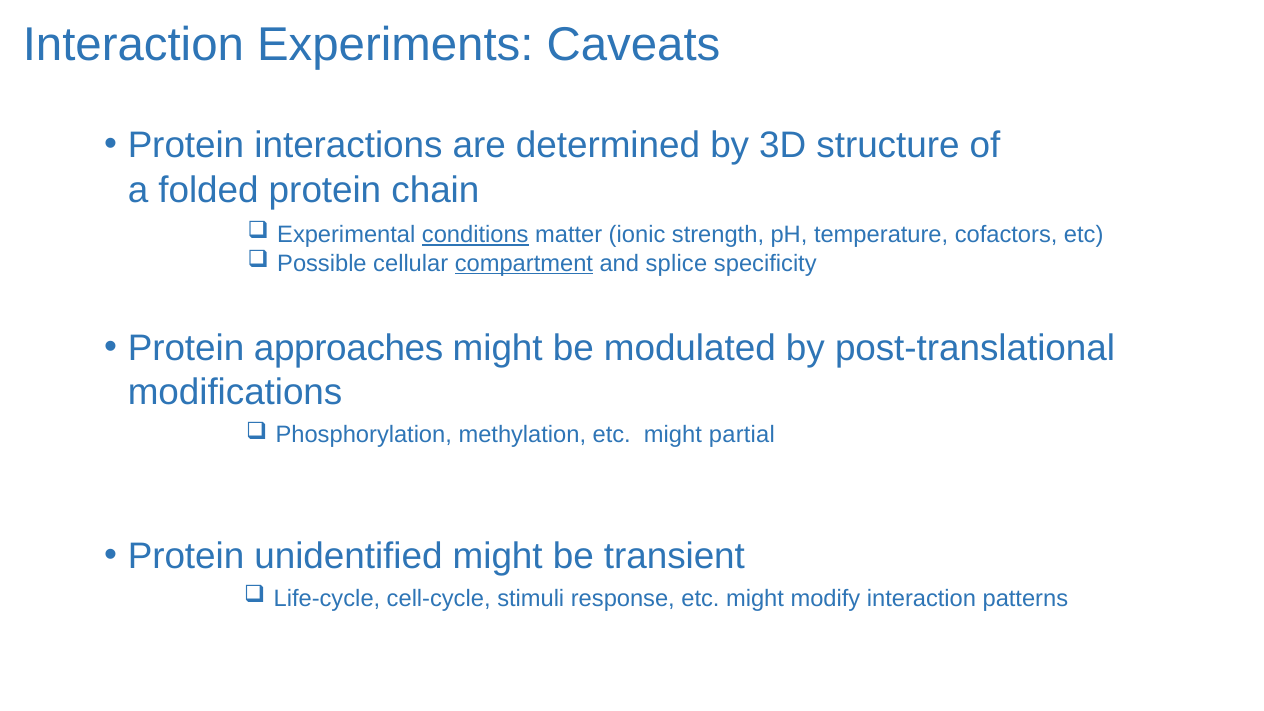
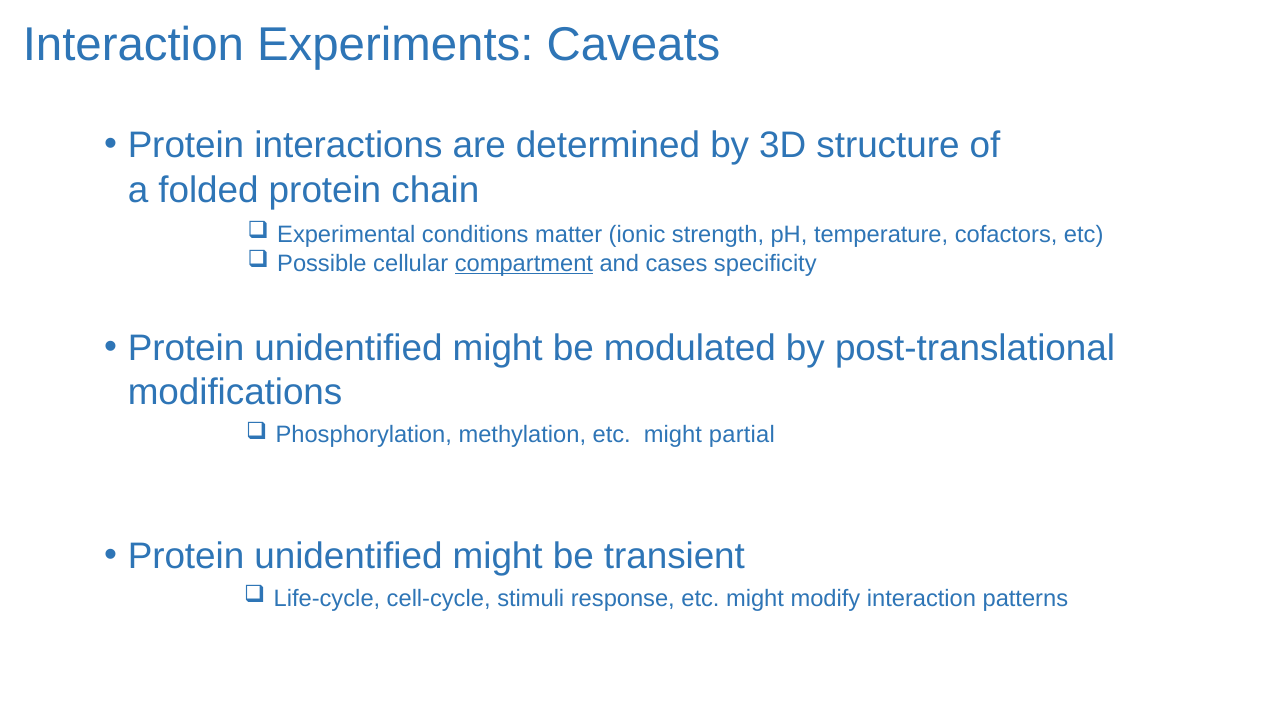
conditions underline: present -> none
splice: splice -> cases
approaches at (349, 348): approaches -> unidentified
